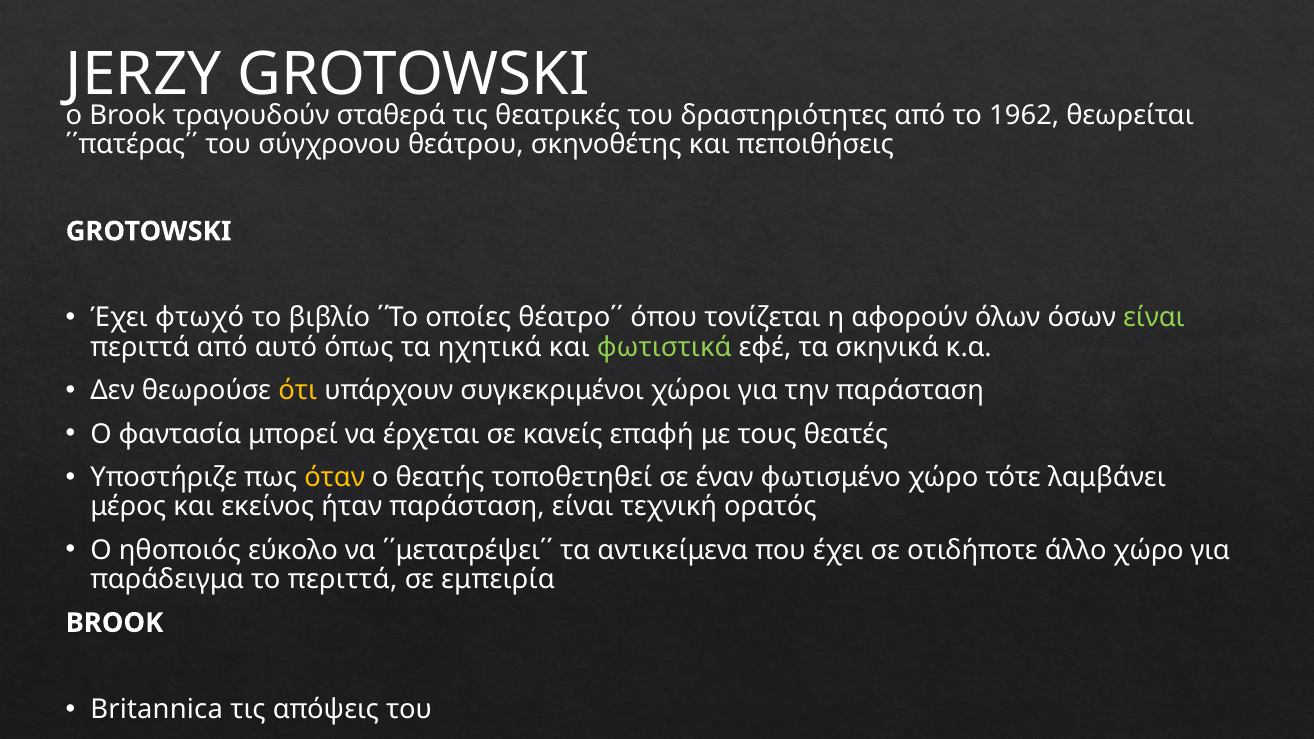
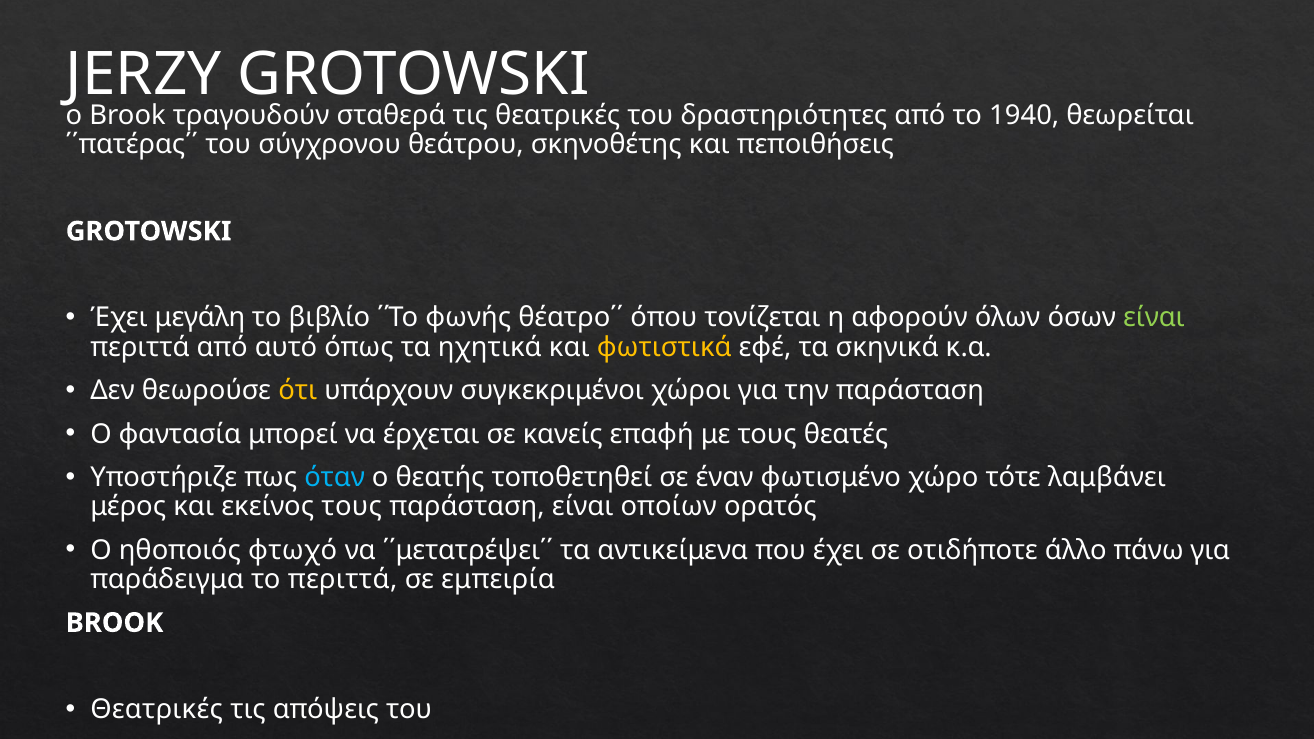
1962: 1962 -> 1940
φτωχό: φτωχό -> μεγάλη
οποίες: οποίες -> φωνής
φωτιστικά colour: light green -> yellow
όταν colour: yellow -> light blue
εκείνος ήταν: ήταν -> τους
τεχνική: τεχνική -> οποίων
εύκολο: εύκολο -> φτωχό
άλλο χώρο: χώρο -> πάνω
Britannica at (157, 709): Britannica -> Θεατρικές
